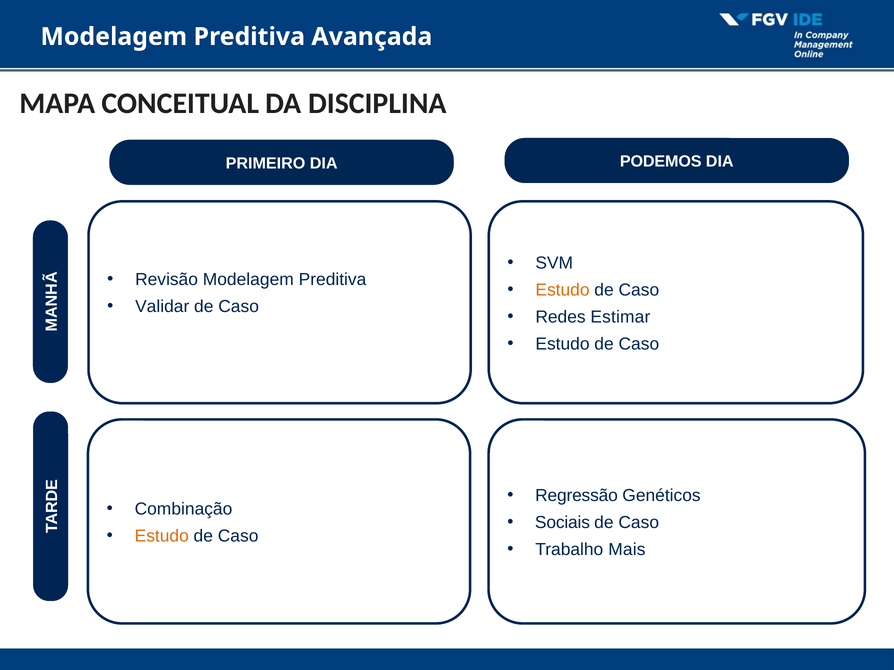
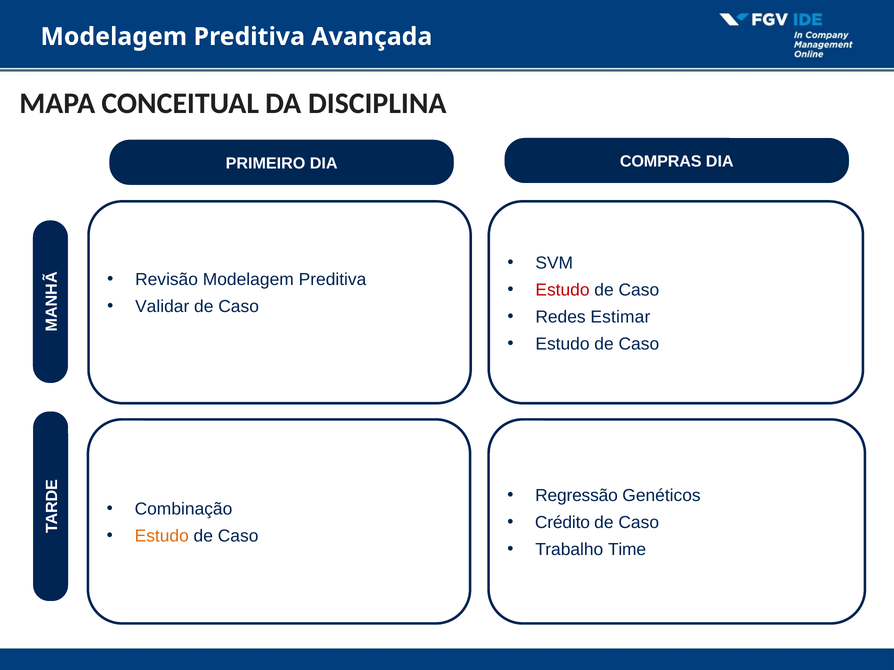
PODEMOS: PODEMOS -> COMPRAS
Estudo at (562, 290) colour: orange -> red
Sociais: Sociais -> Crédito
Mais: Mais -> Time
